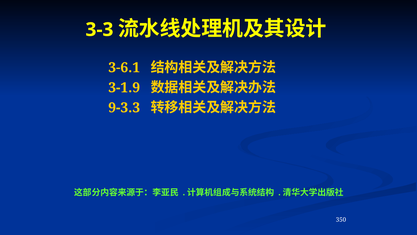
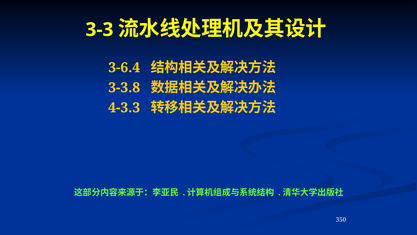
3-6.1: 3-6.1 -> 3-6.4
3-1.9: 3-1.9 -> 3-3.8
9-3.3: 9-3.3 -> 4-3.3
